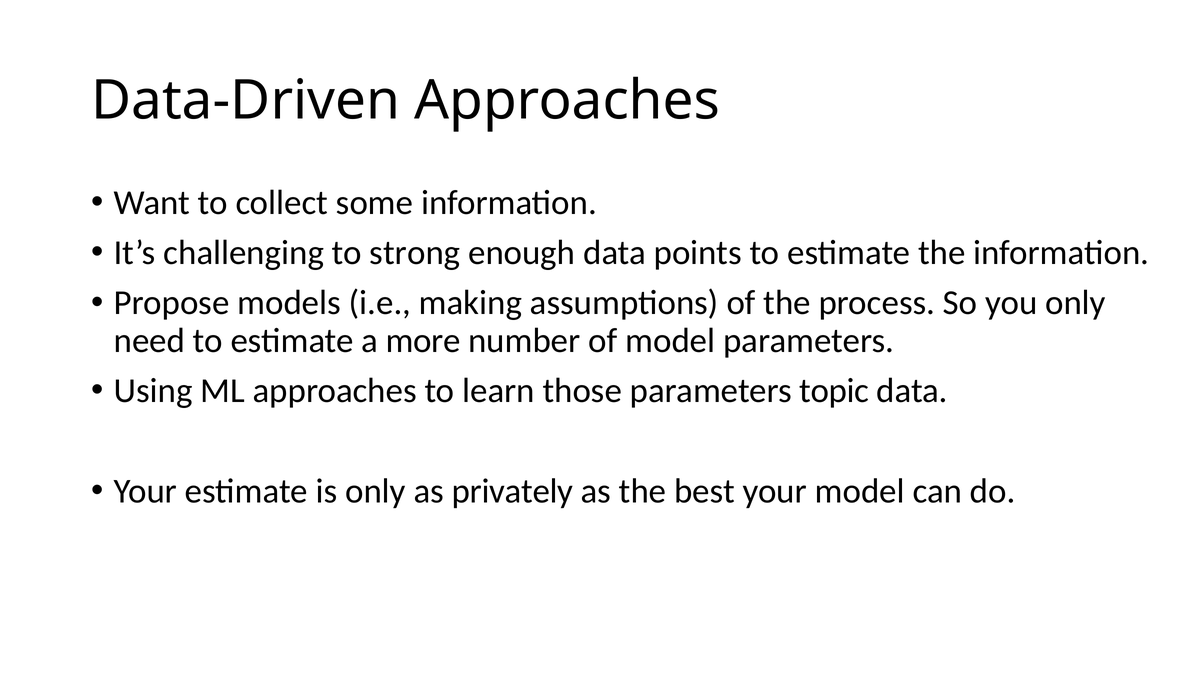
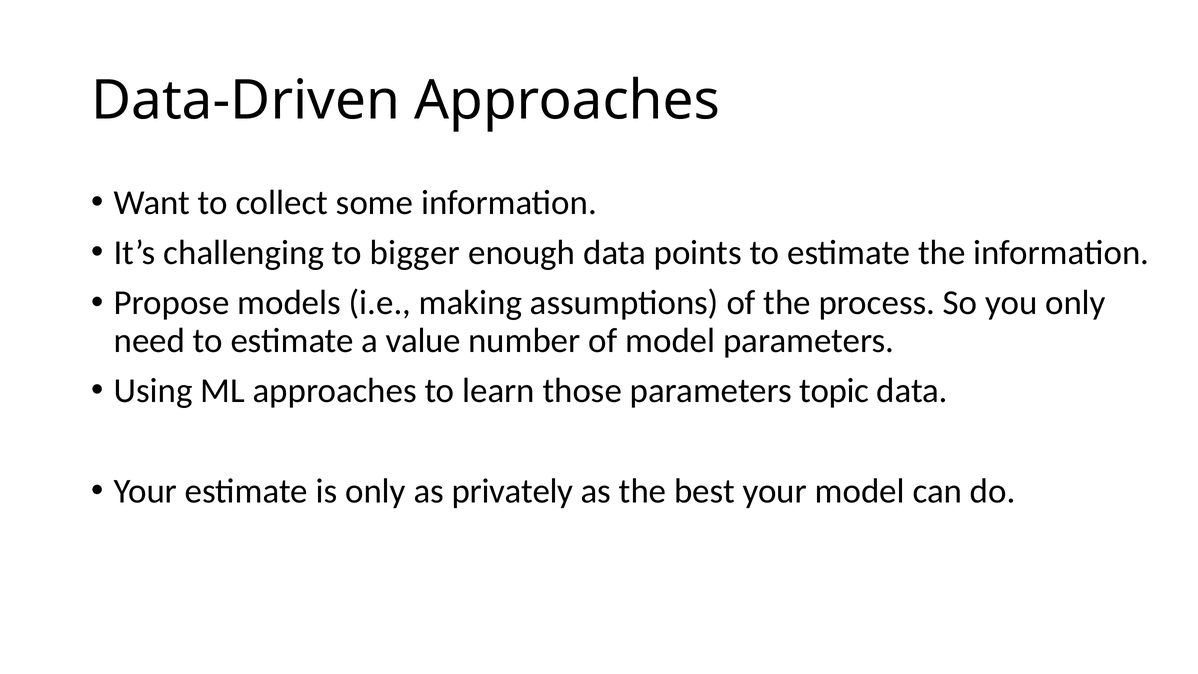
strong: strong -> bigger
more: more -> value
